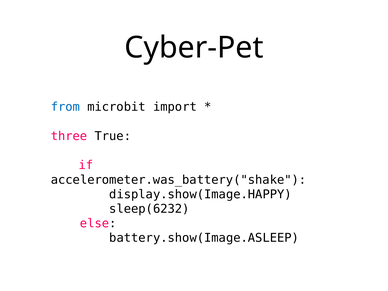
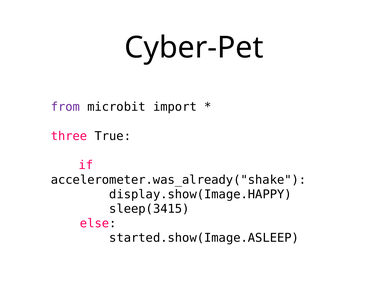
from colour: blue -> purple
accelerometer.was_battery("shake: accelerometer.was_battery("shake -> accelerometer.was_already("shake
sleep(6232: sleep(6232 -> sleep(3415
battery.show(Image.ASLEEP: battery.show(Image.ASLEEP -> started.show(Image.ASLEEP
